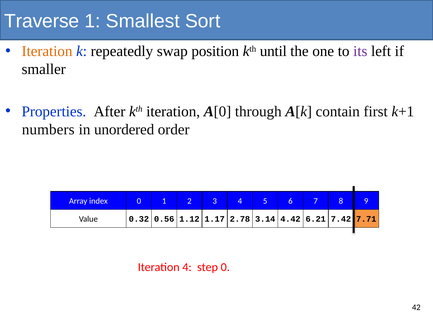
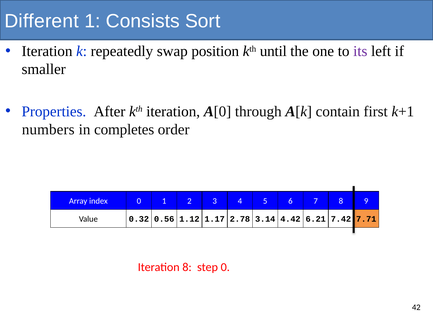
Traverse: Traverse -> Different
Smallest: Smallest -> Consists
Iteration at (47, 51) colour: orange -> black
unordered: unordered -> completes
Iteration 4: 4 -> 8
